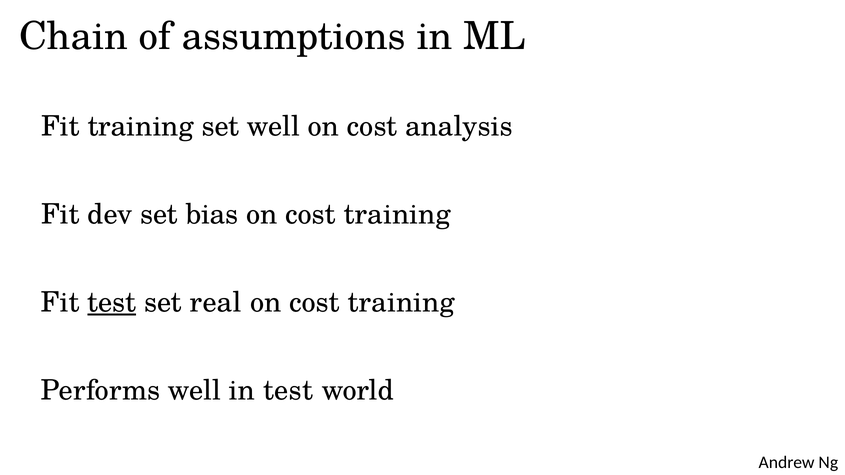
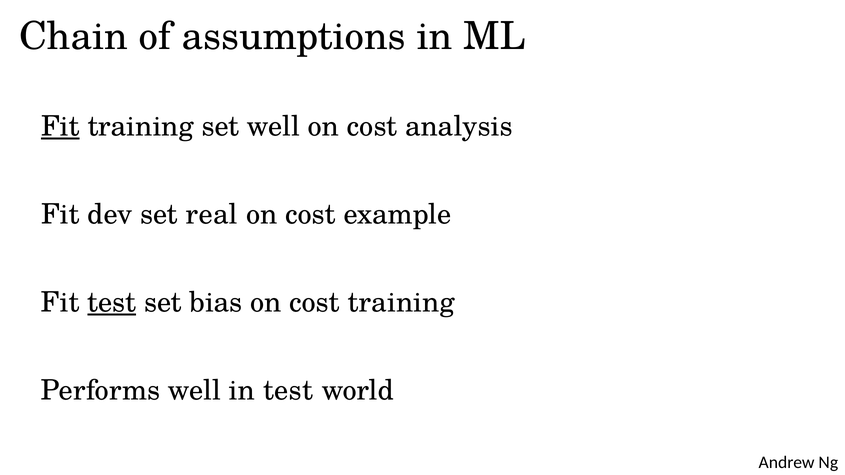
Fit at (60, 127) underline: none -> present
bias: bias -> real
training at (397, 215): training -> example
real: real -> bias
